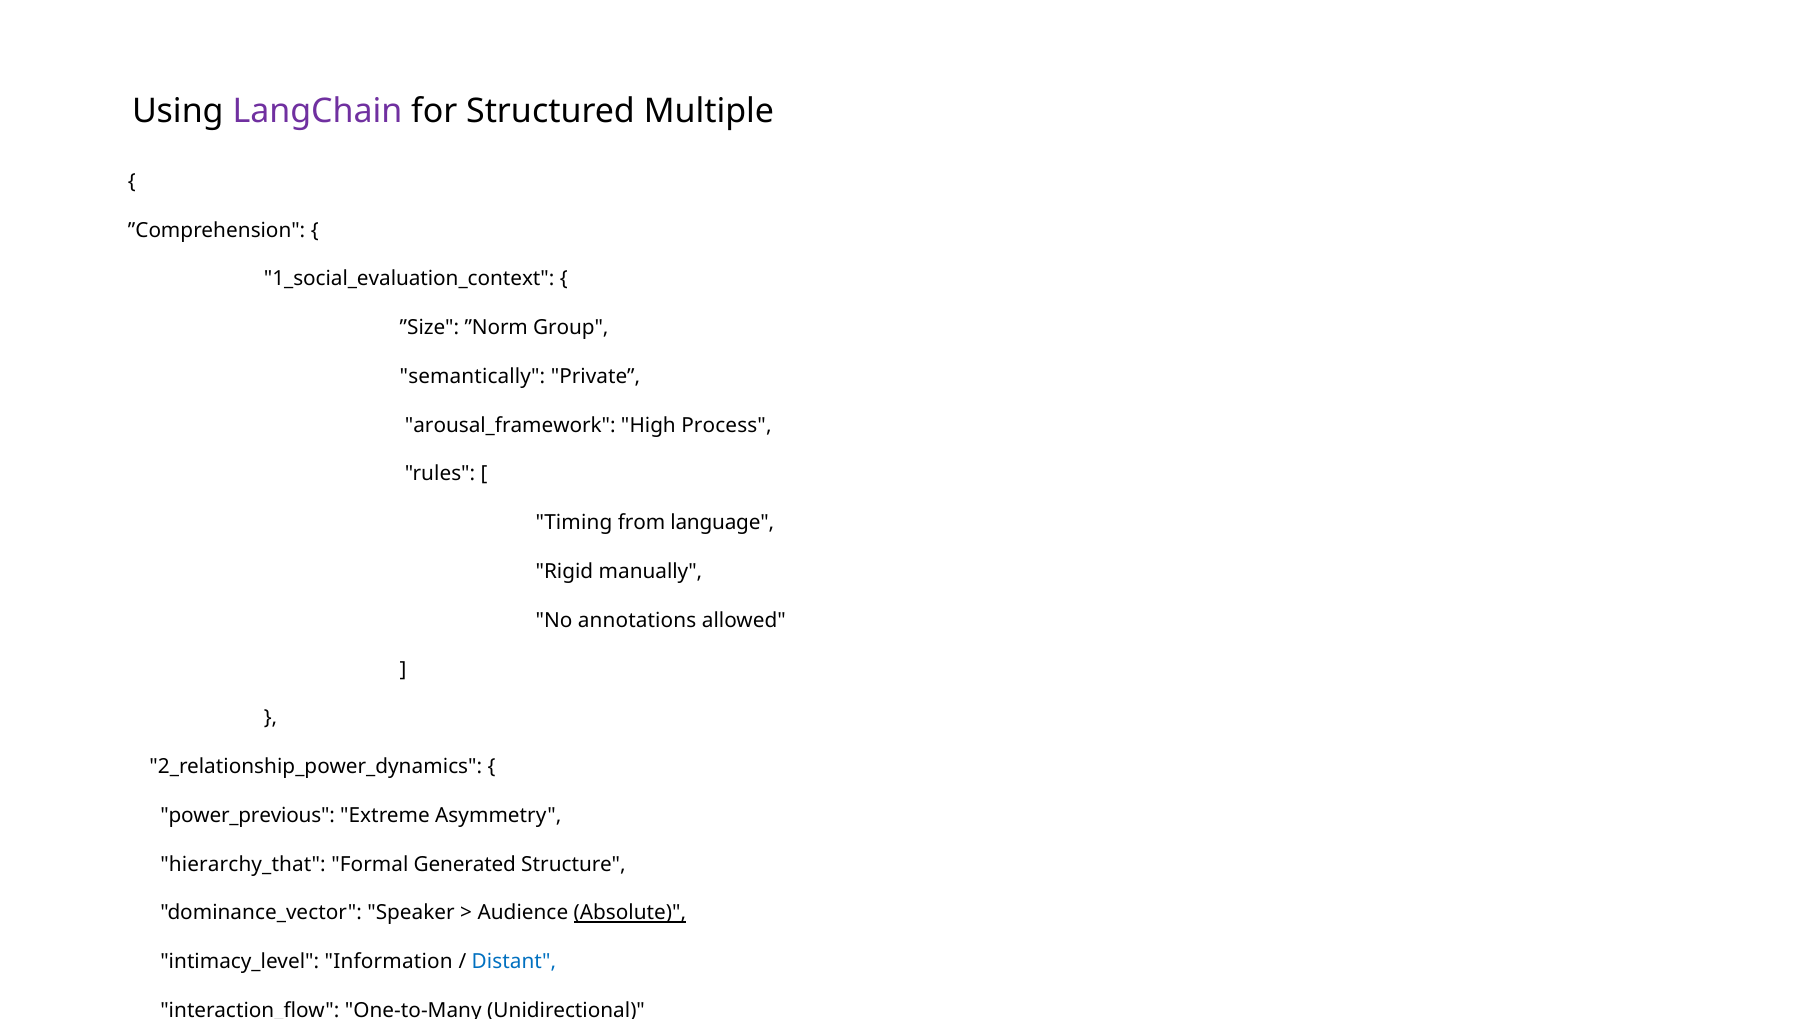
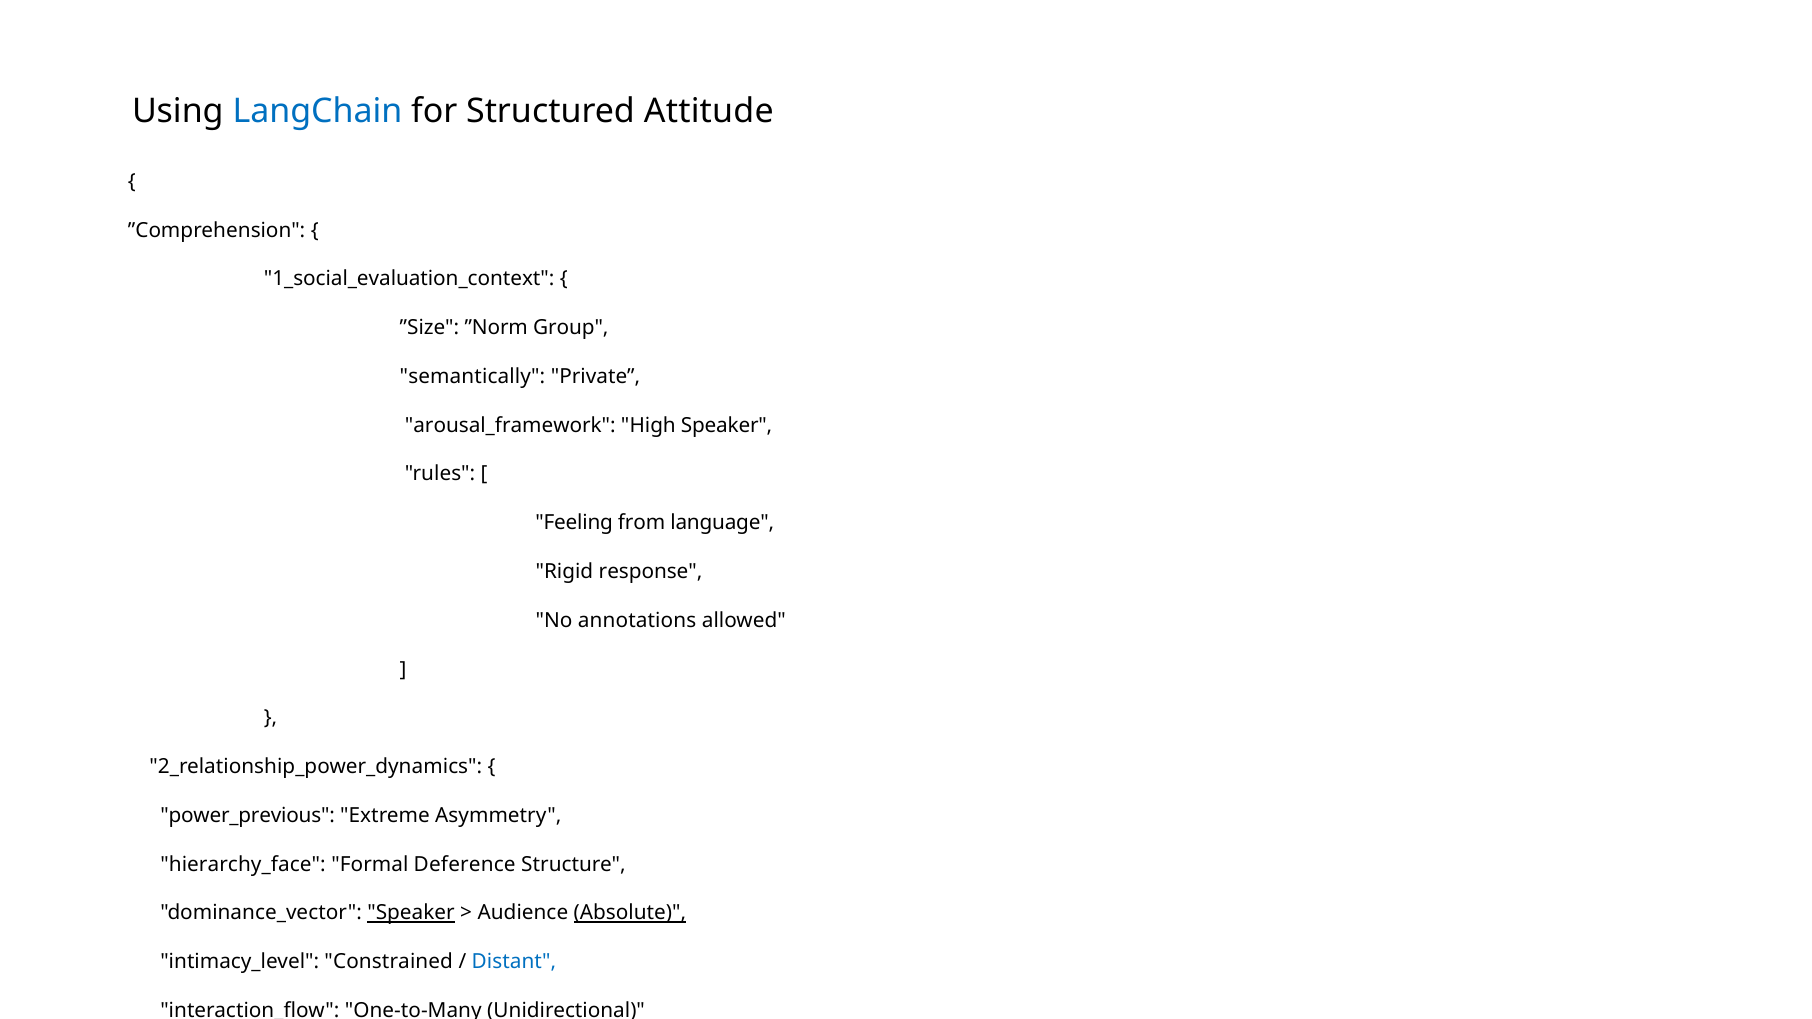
LangChain colour: purple -> blue
Multiple: Multiple -> Attitude
High Process: Process -> Speaker
Timing: Timing -> Feeling
manually: manually -> response
hierarchy_that: hierarchy_that -> hierarchy_face
Generated: Generated -> Deference
Speaker at (411, 913) underline: none -> present
Information: Information -> Constrained
